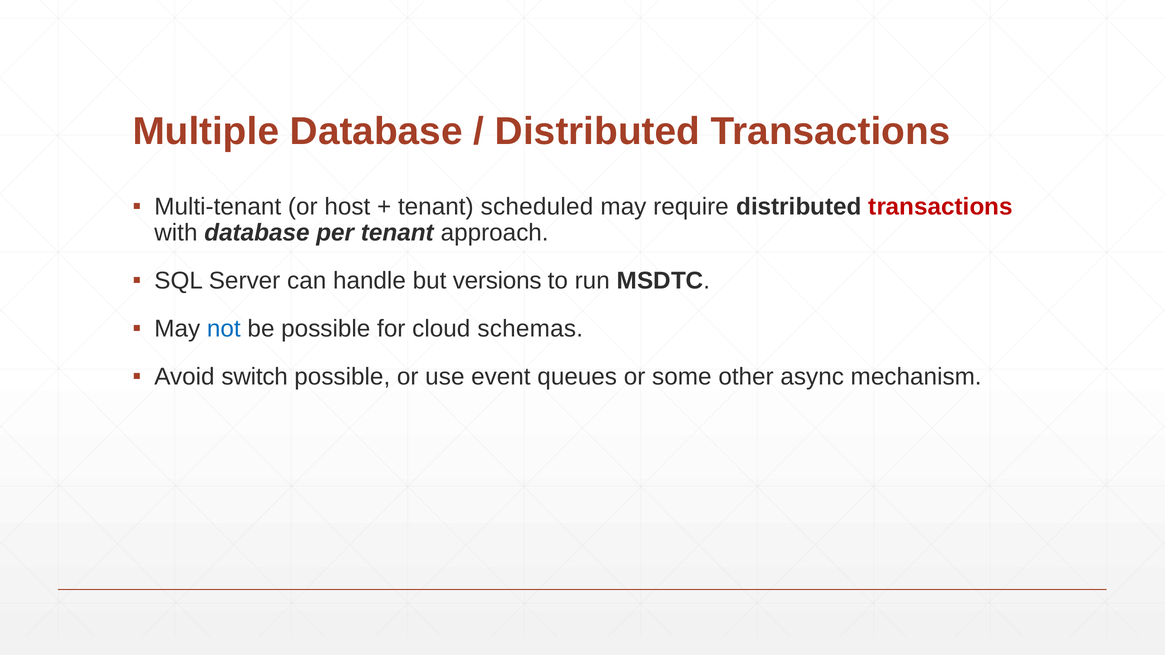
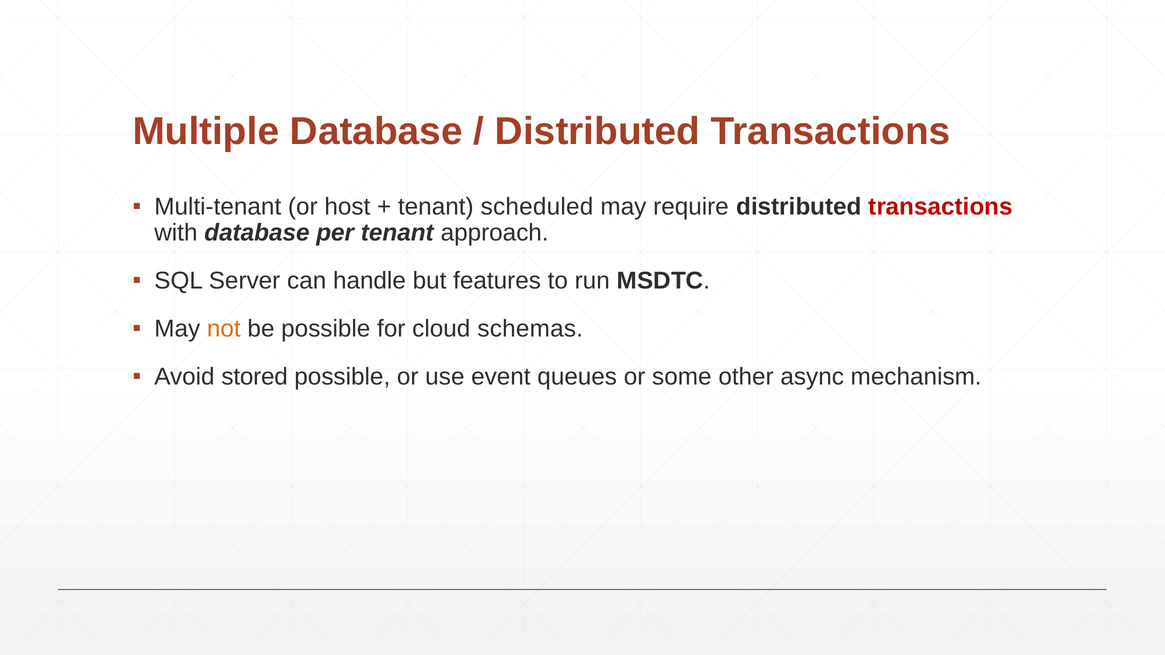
versions: versions -> features
not colour: blue -> orange
switch: switch -> stored
